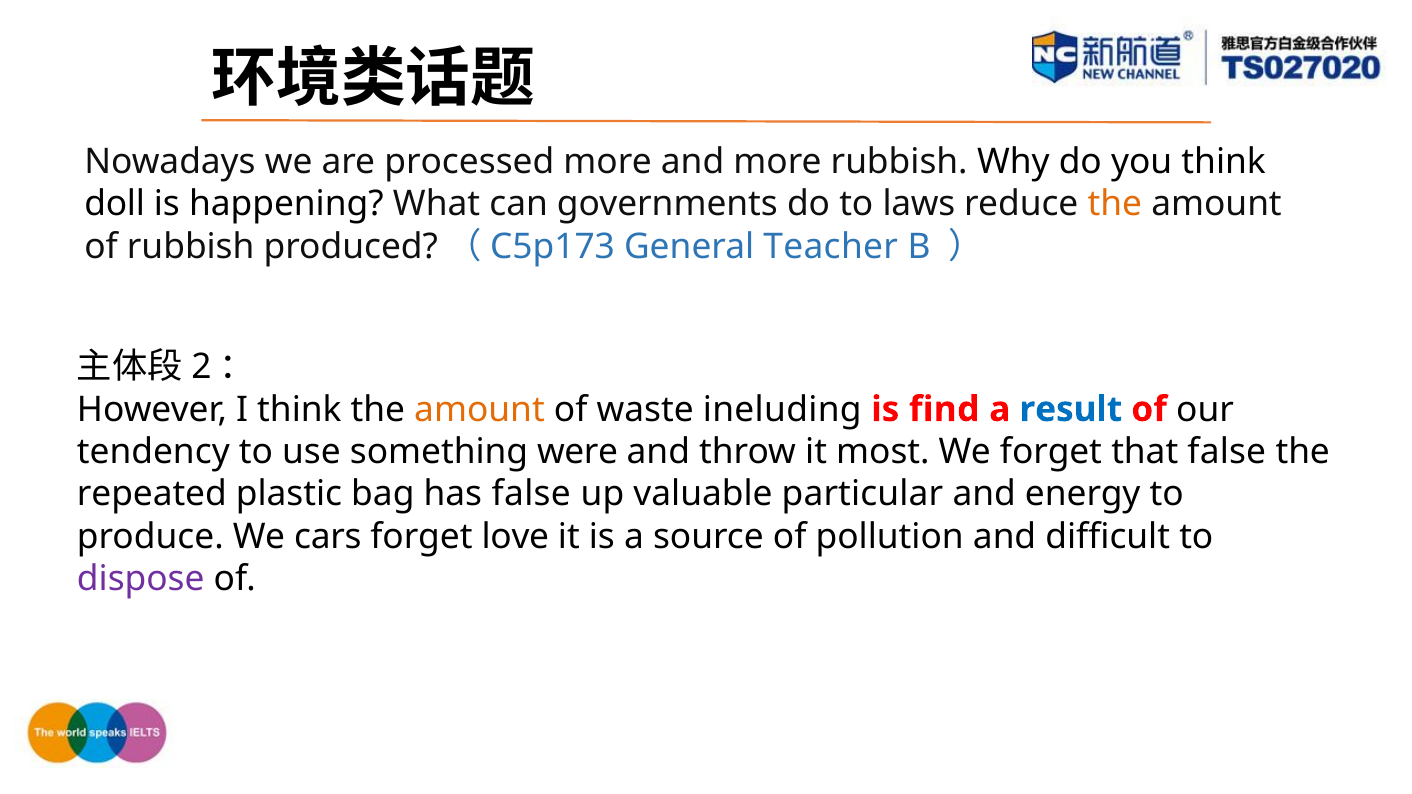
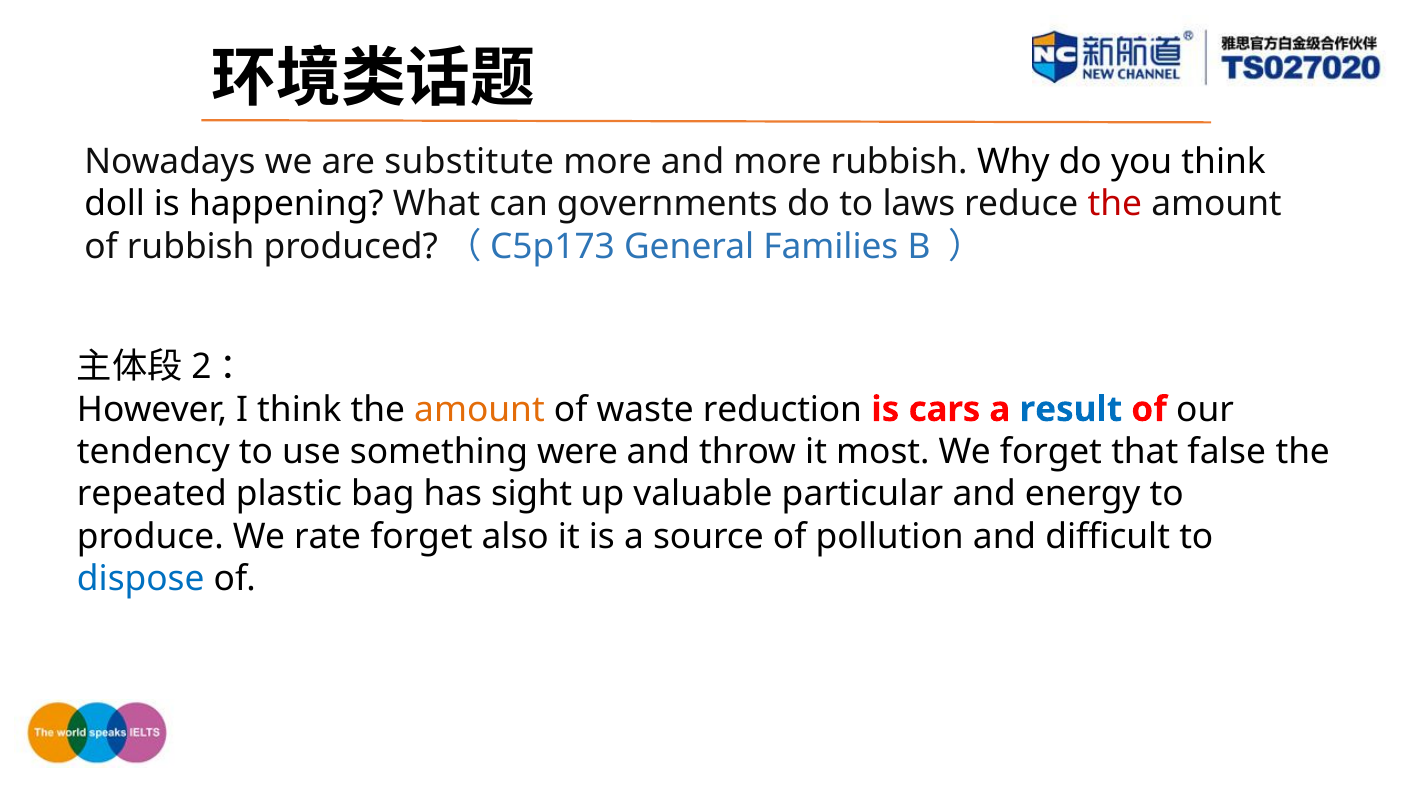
processed: processed -> substitute
the at (1115, 204) colour: orange -> red
Teacher: Teacher -> Families
ineluding: ineluding -> reduction
find: find -> cars
has false: false -> sight
cars: cars -> rate
love: love -> also
dispose colour: purple -> blue
